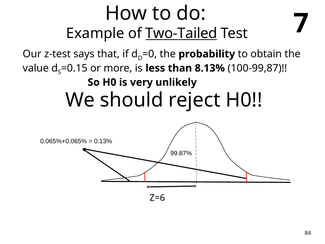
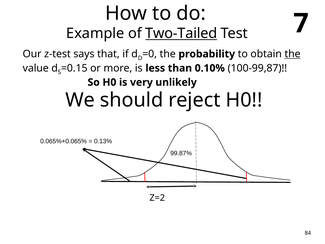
the at (293, 54) underline: none -> present
8.13%: 8.13% -> 0.10%
Z=6: Z=6 -> Z=2
